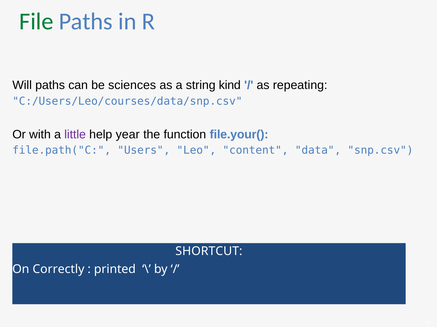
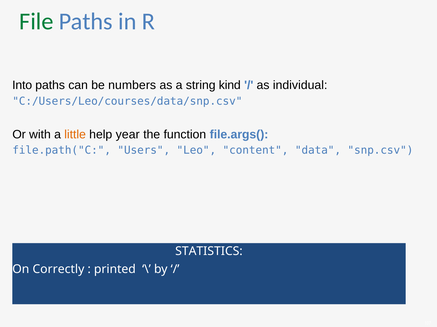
Will: Will -> Into
sciences: sciences -> numbers
repeating: repeating -> individual
little colour: purple -> orange
file.your(: file.your( -> file.args(
SHORTCUT: SHORTCUT -> STATISTICS
